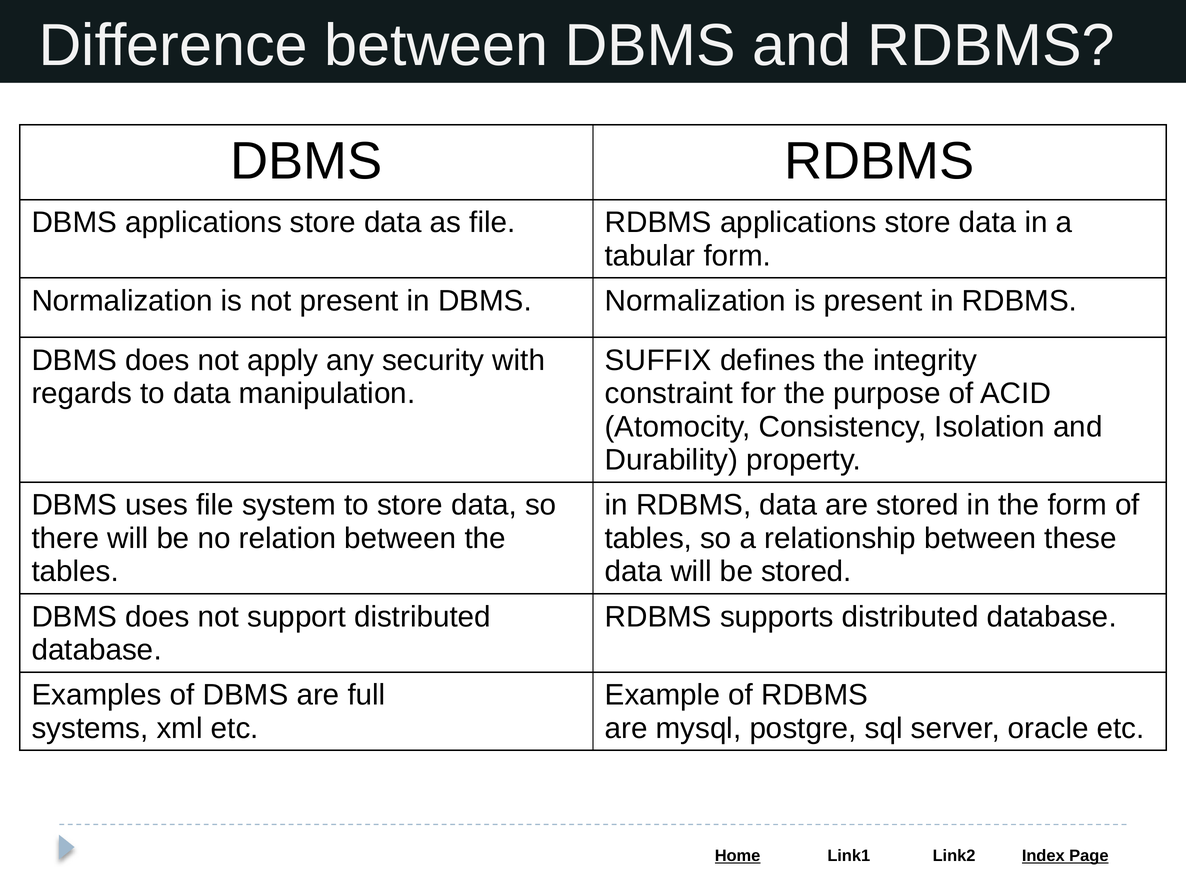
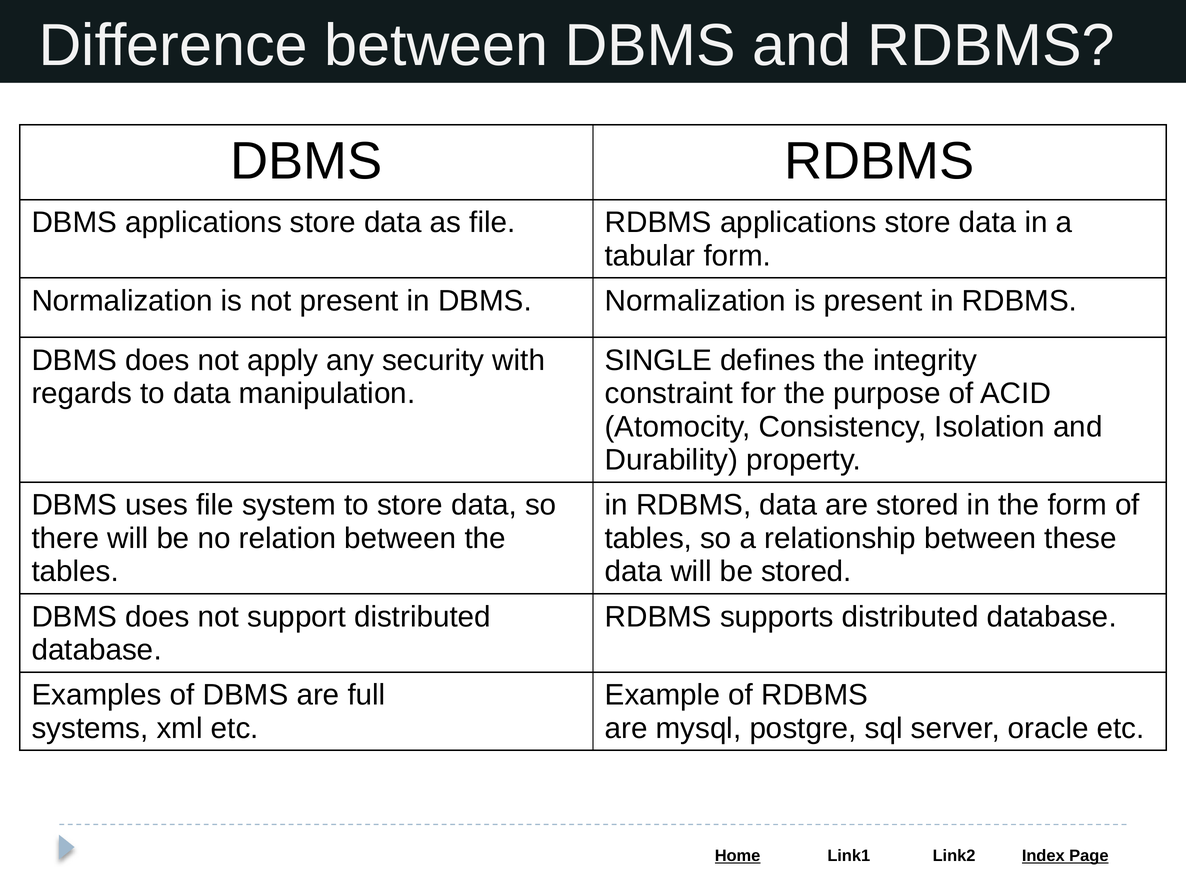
SUFFIX: SUFFIX -> SINGLE
